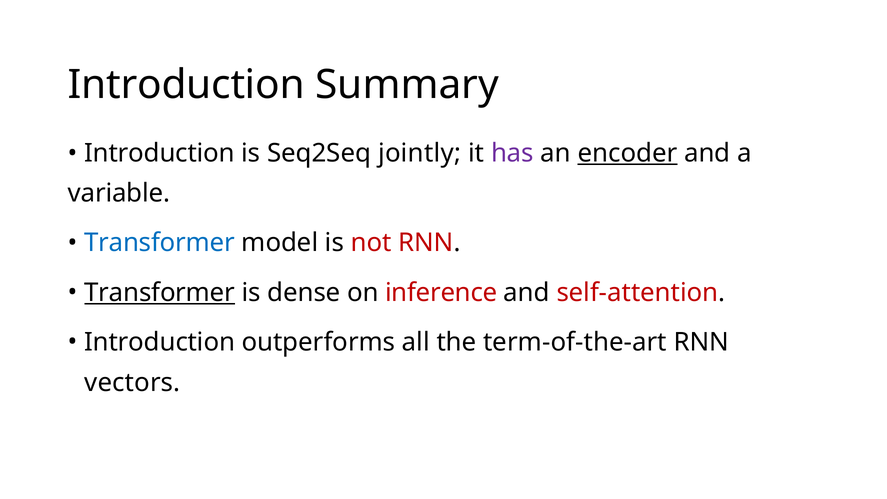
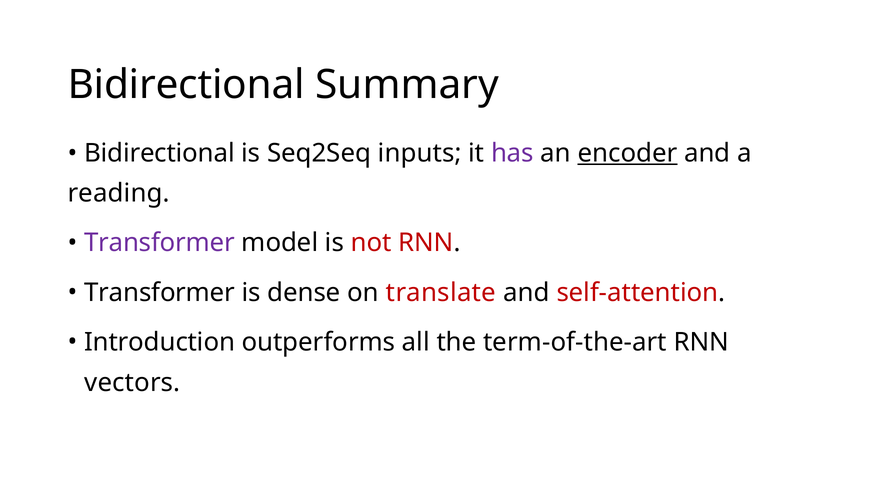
Introduction at (186, 85): Introduction -> Bidirectional
Introduction at (159, 153): Introduction -> Bidirectional
jointly: jointly -> inputs
variable: variable -> reading
Transformer at (159, 243) colour: blue -> purple
Transformer at (160, 293) underline: present -> none
inference: inference -> translate
